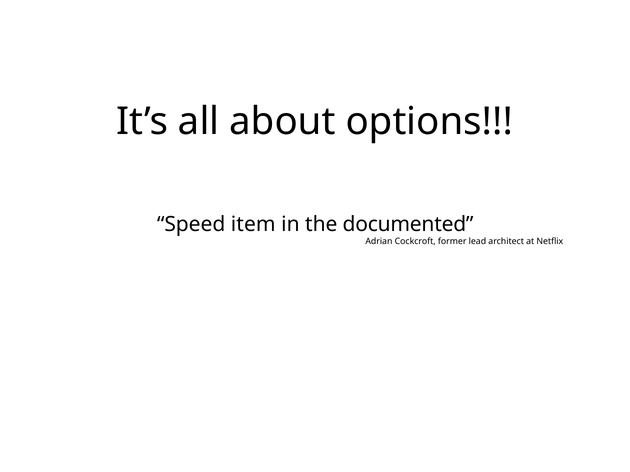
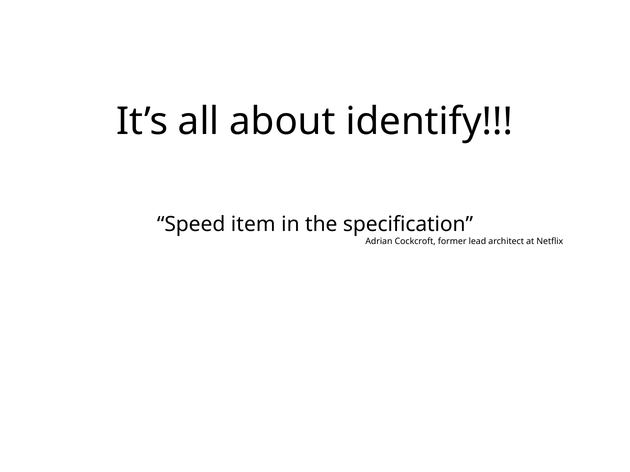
options: options -> identify
documented: documented -> specification
